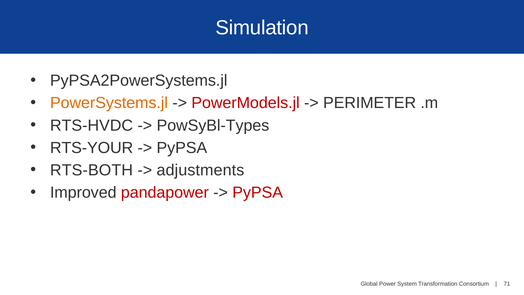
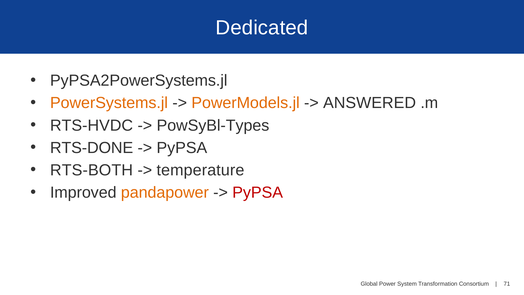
Simulation: Simulation -> Dedicated
PowerModels.jl colour: red -> orange
PERIMETER: PERIMETER -> ANSWERED
RTS-YOUR: RTS-YOUR -> RTS-DONE
adjustments: adjustments -> temperature
pandapower colour: red -> orange
